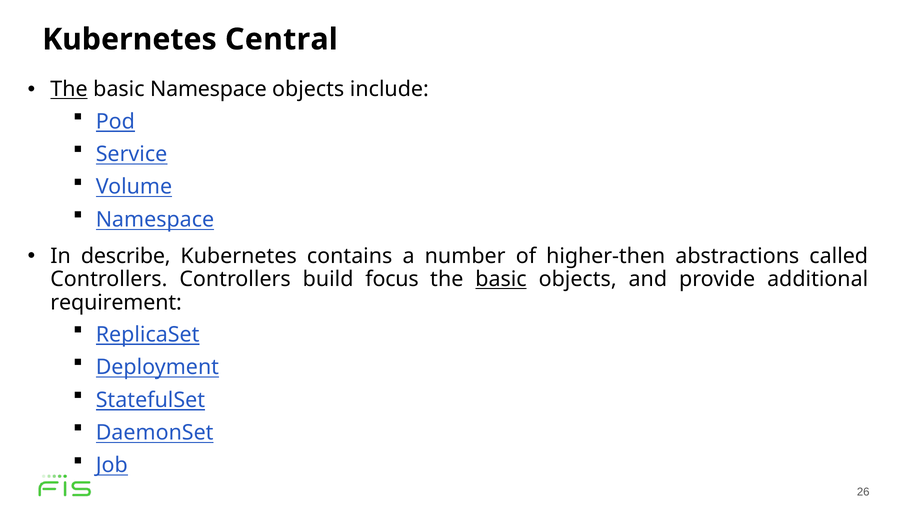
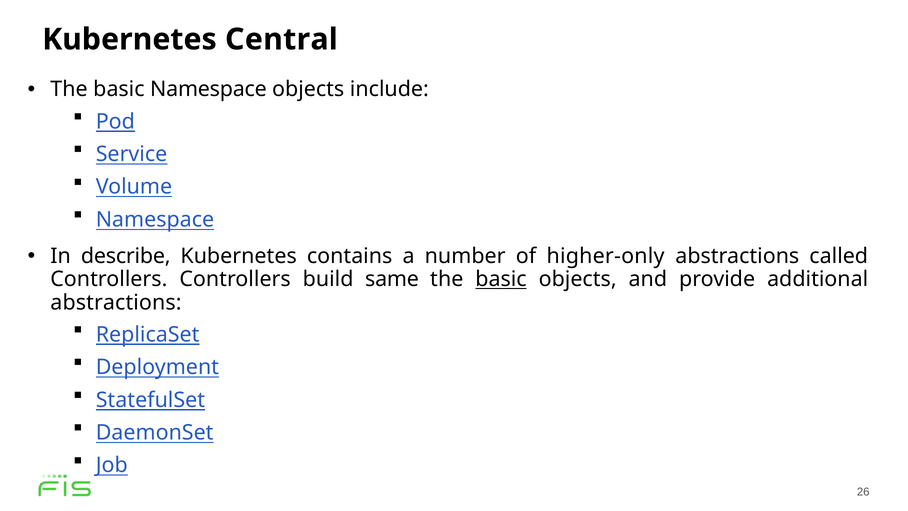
The at (69, 89) underline: present -> none
higher-then: higher-then -> higher-only
focus: focus -> same
requirement at (116, 302): requirement -> abstractions
